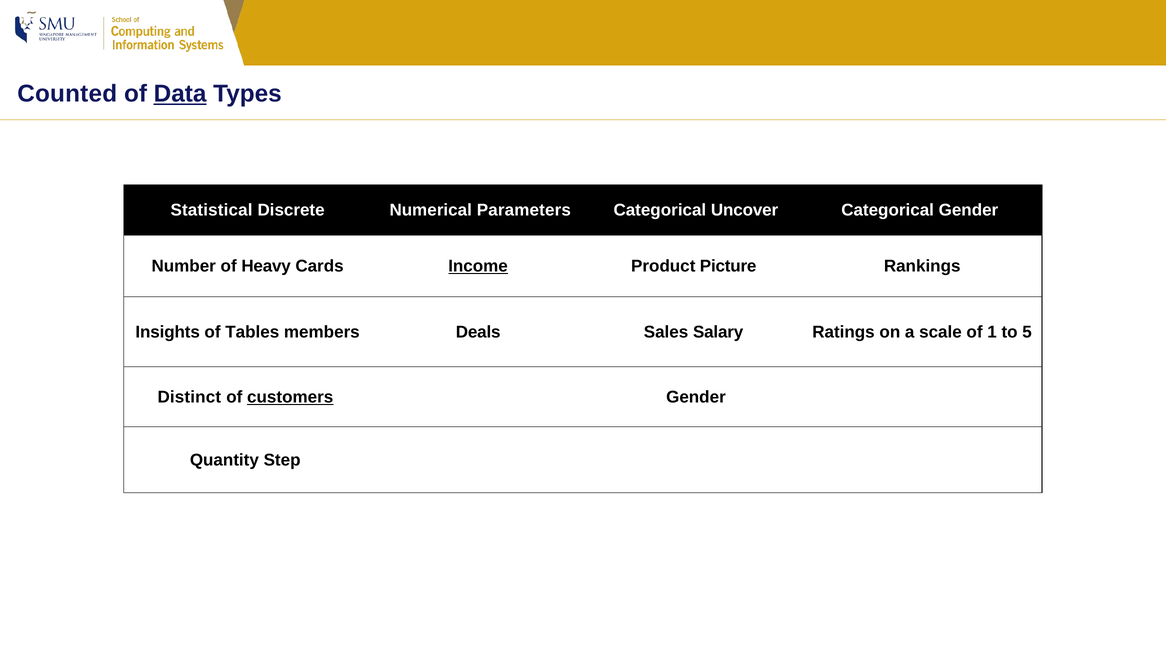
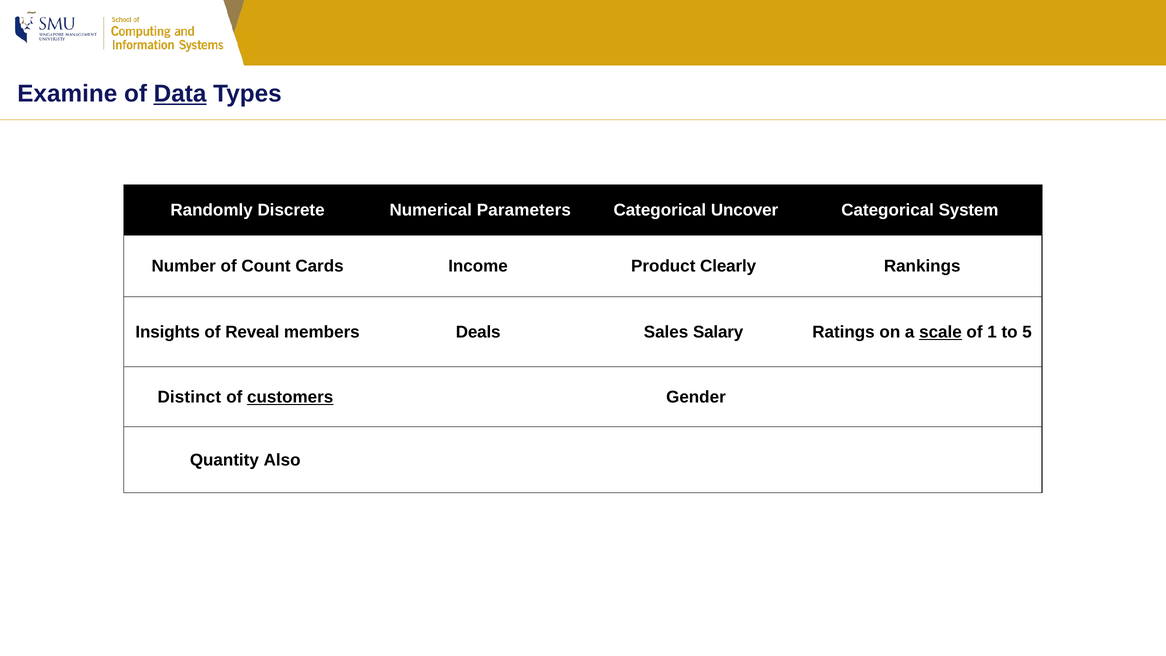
Counted: Counted -> Examine
Statistical: Statistical -> Randomly
Categorical Gender: Gender -> System
Heavy: Heavy -> Count
Income underline: present -> none
Picture: Picture -> Clearly
Tables: Tables -> Reveal
scale underline: none -> present
Step: Step -> Also
